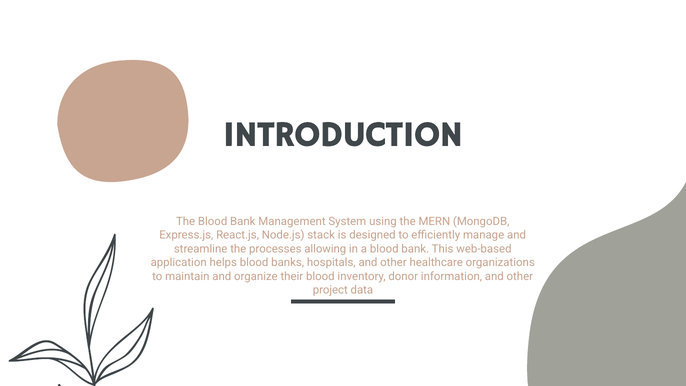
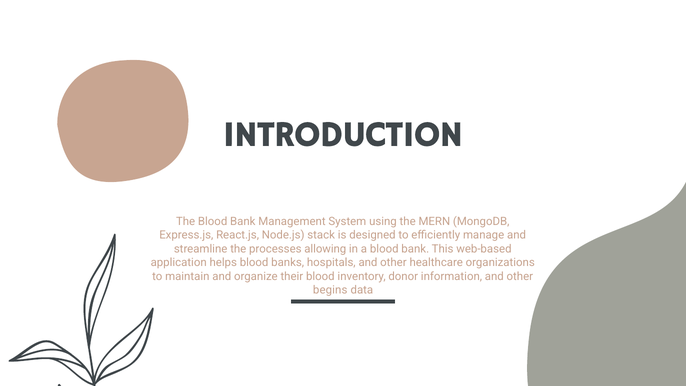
project: project -> begins
